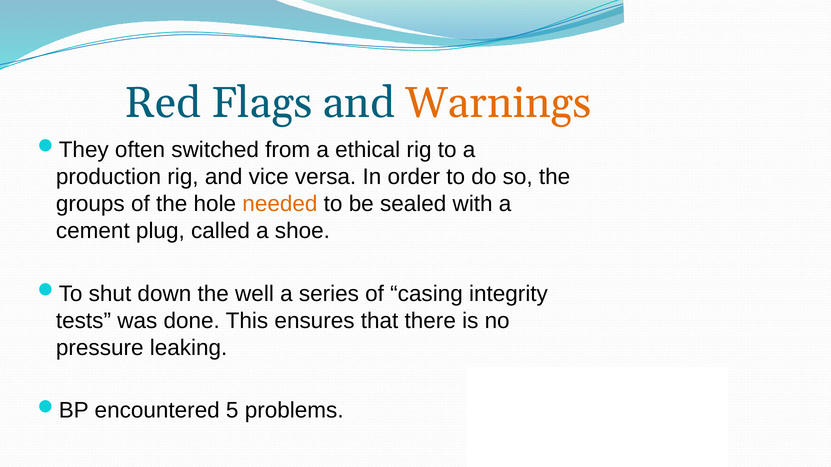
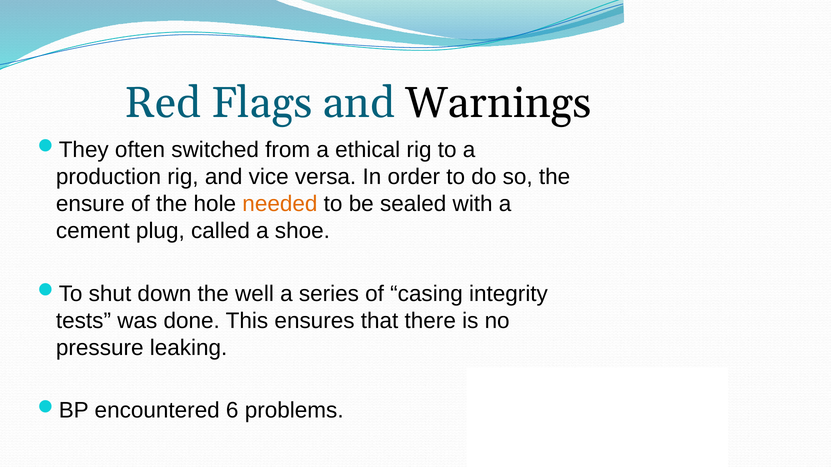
Warnings colour: orange -> black
groups: groups -> ensure
5: 5 -> 6
